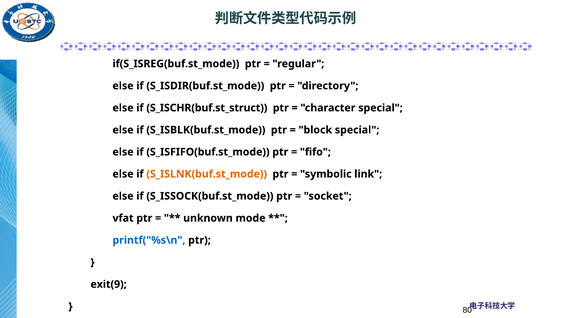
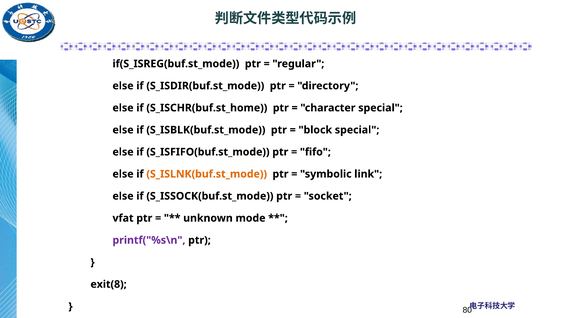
S_ISCHR(buf.st_struct: S_ISCHR(buf.st_struct -> S_ISCHR(buf.st_home
printf("%s\n colour: blue -> purple
exit(9: exit(9 -> exit(8
